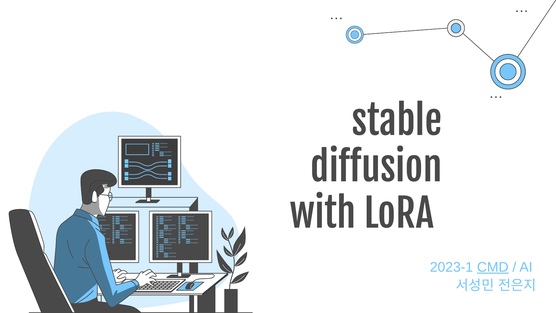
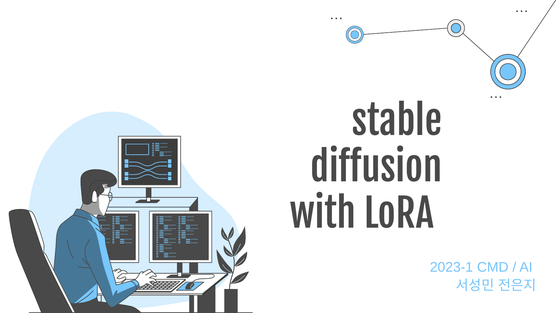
CMD underline: present -> none
